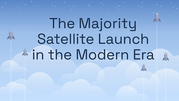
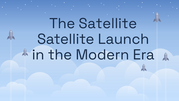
The Majority: Majority -> Satellite
